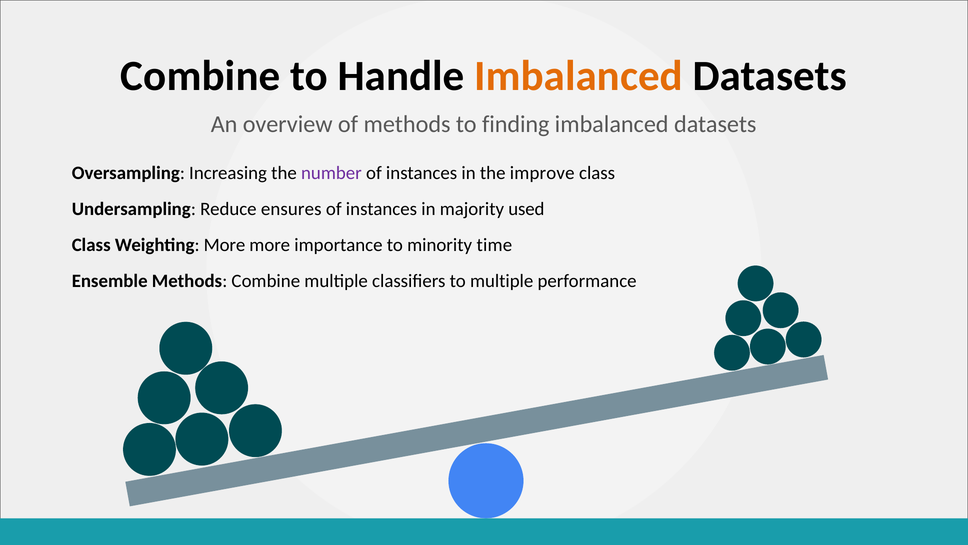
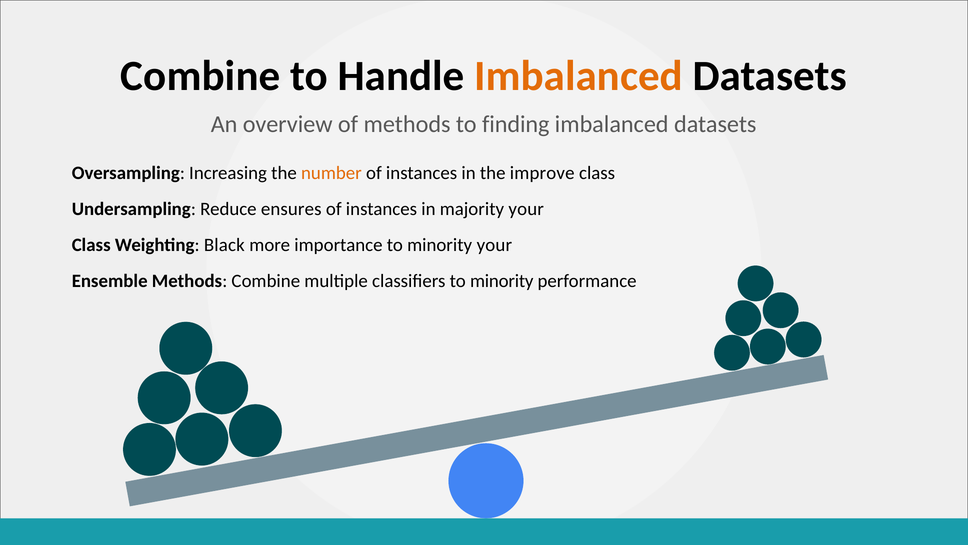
number colour: purple -> orange
majority used: used -> your
Weighting More: More -> Black
minority time: time -> your
classifiers to multiple: multiple -> minority
